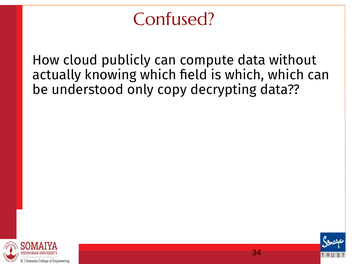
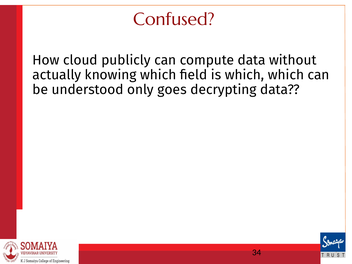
copy: copy -> goes
